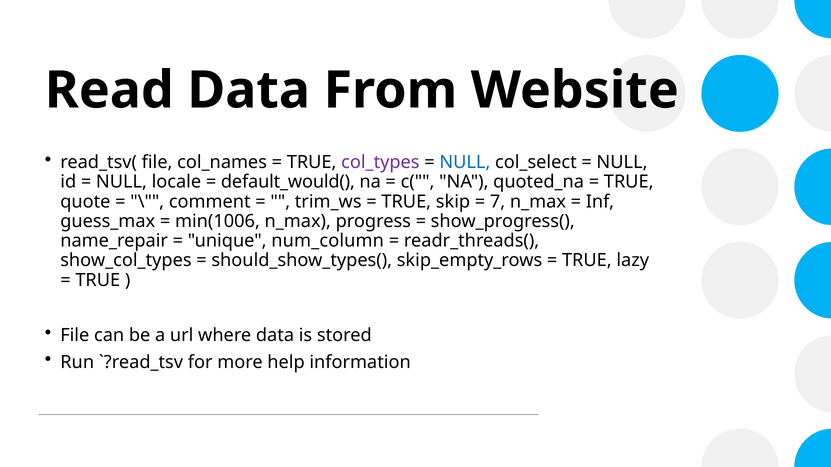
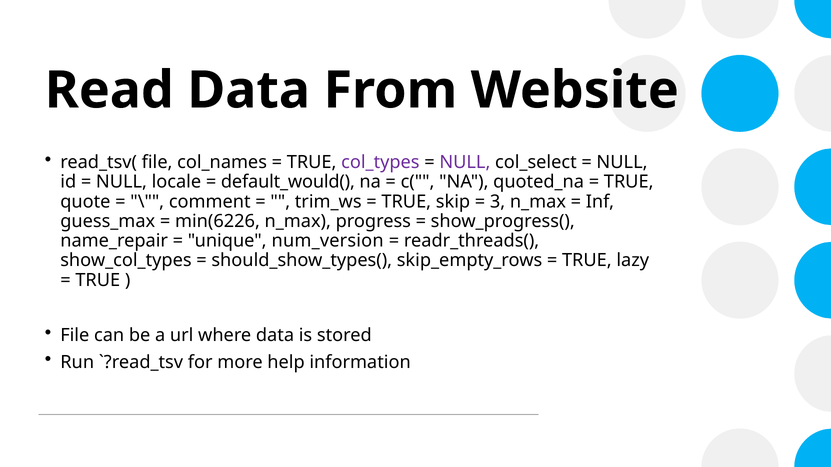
NULL at (465, 163) colour: blue -> purple
7: 7 -> 3
min(1006: min(1006 -> min(6226
num_column: num_column -> num_version
